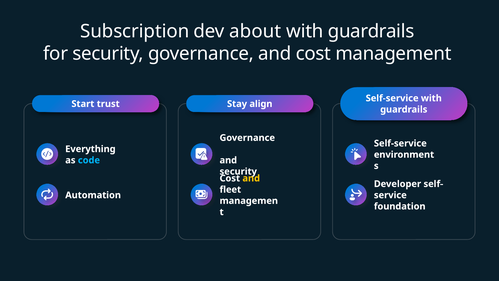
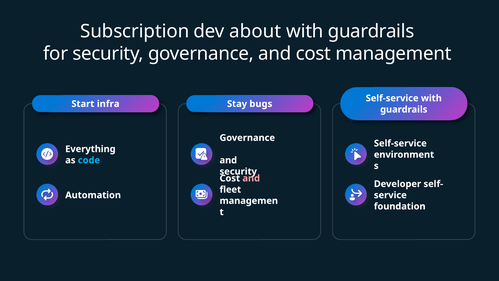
trust: trust -> infra
align: align -> bugs
and at (251, 178) colour: yellow -> pink
